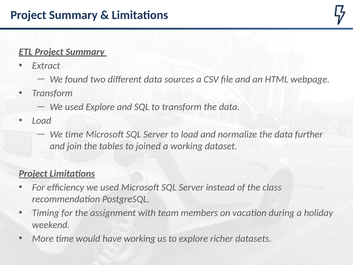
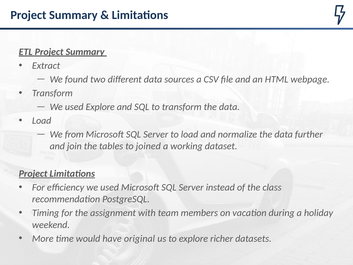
We time: time -> from
have working: working -> original
